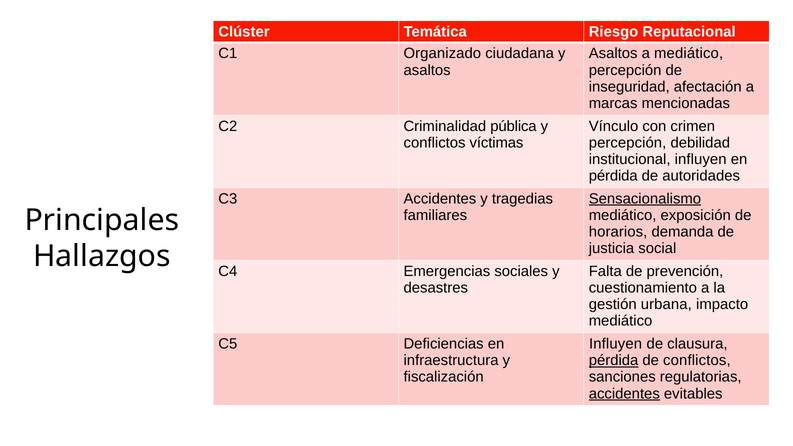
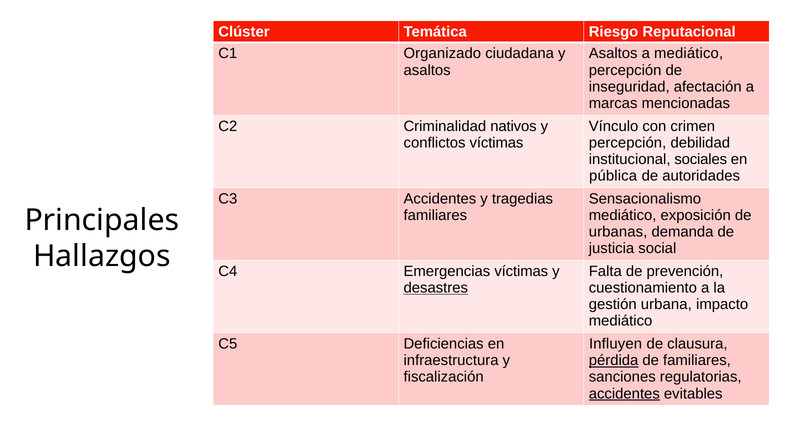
pública: pública -> nativos
institucional influyen: influyen -> sociales
pérdida at (613, 176): pérdida -> pública
Sensacionalismo underline: present -> none
horarios: horarios -> urbanas
Emergencias sociales: sociales -> víctimas
desastres underline: none -> present
de conflictos: conflictos -> familiares
